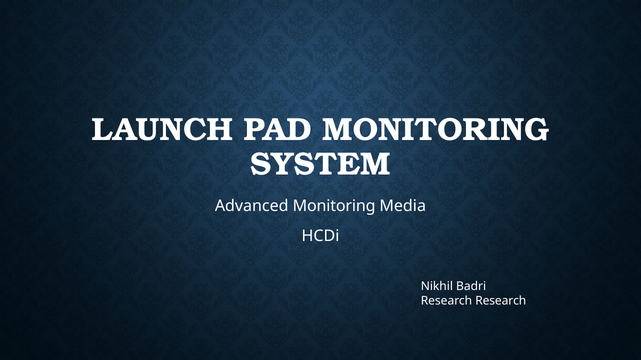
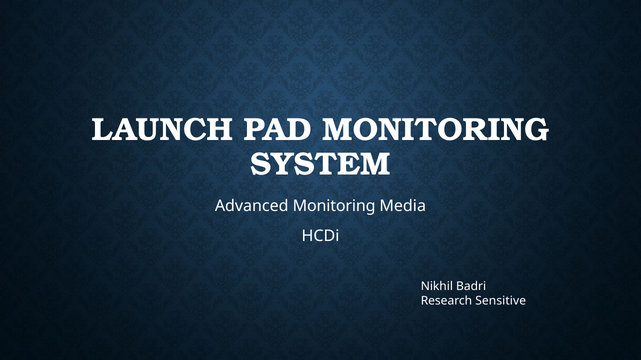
Research Research: Research -> Sensitive
